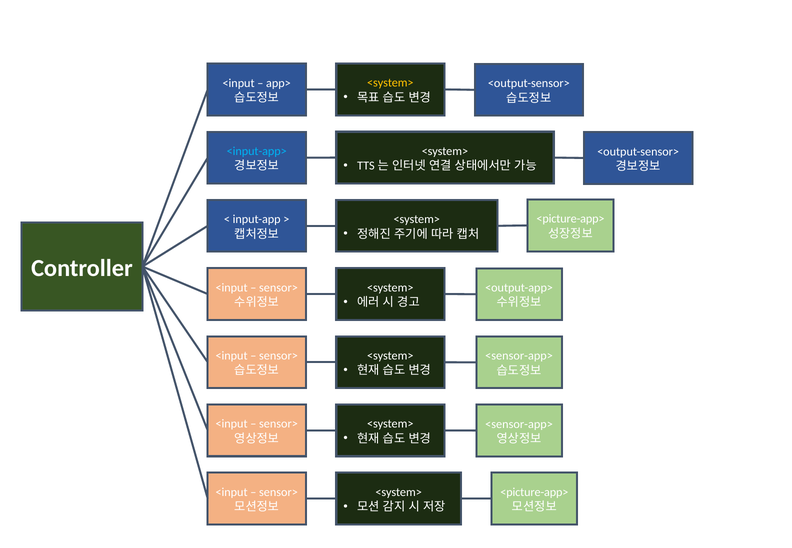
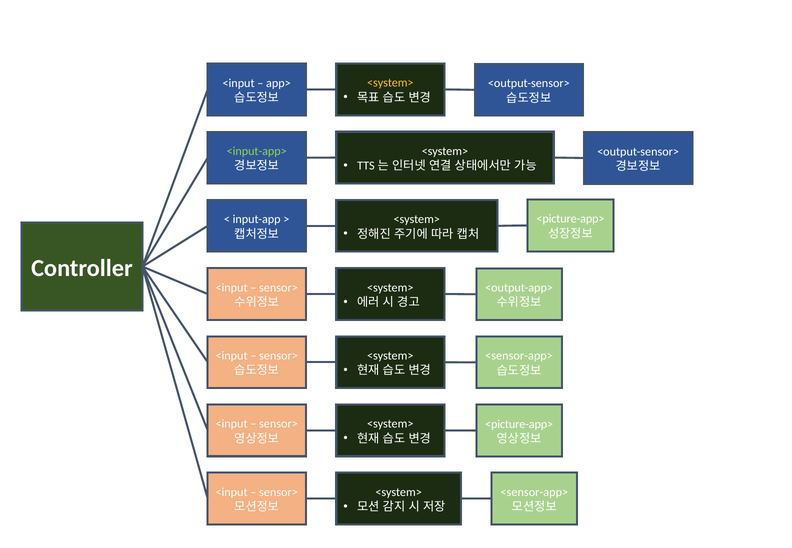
<input-app> colour: light blue -> light green
<sensor-app> at (519, 424): <sensor-app> -> <picture-app>
<picture-app> at (534, 492): <picture-app> -> <sensor-app>
